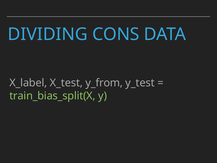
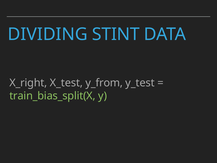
CONS: CONS -> STINT
X_label: X_label -> X_right
